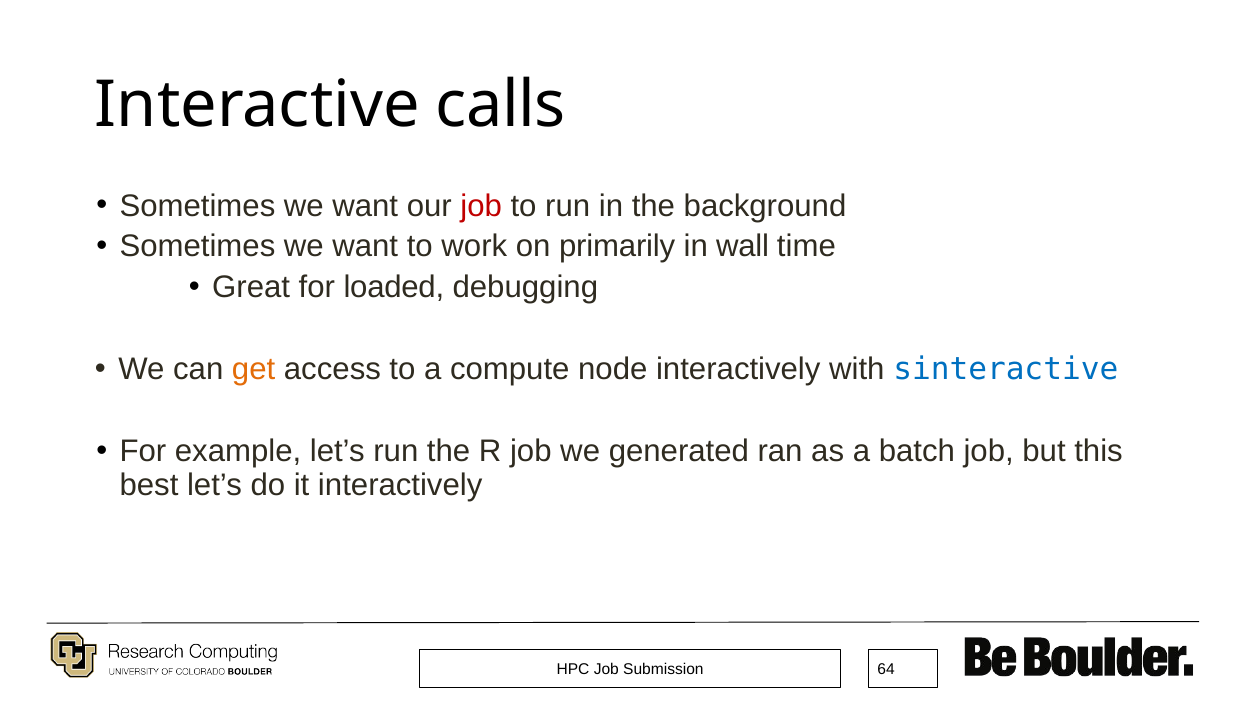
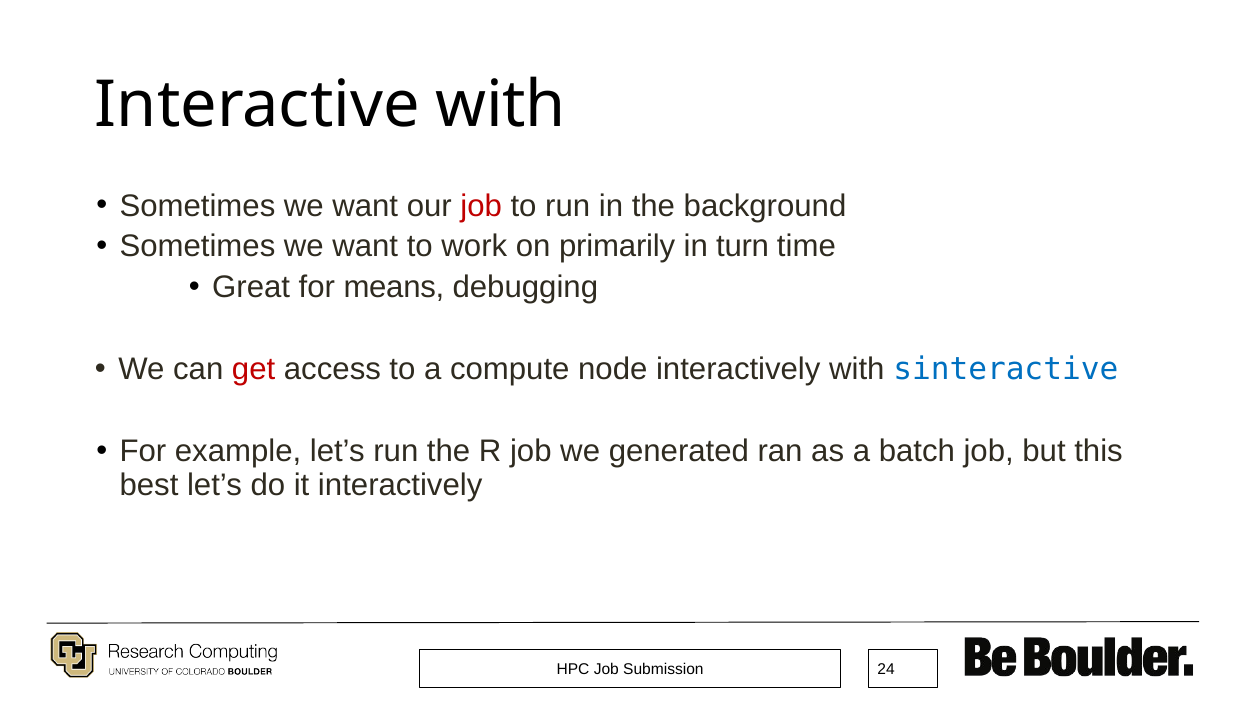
Interactive calls: calls -> with
wall: wall -> turn
loaded: loaded -> means
get colour: orange -> red
64: 64 -> 24
